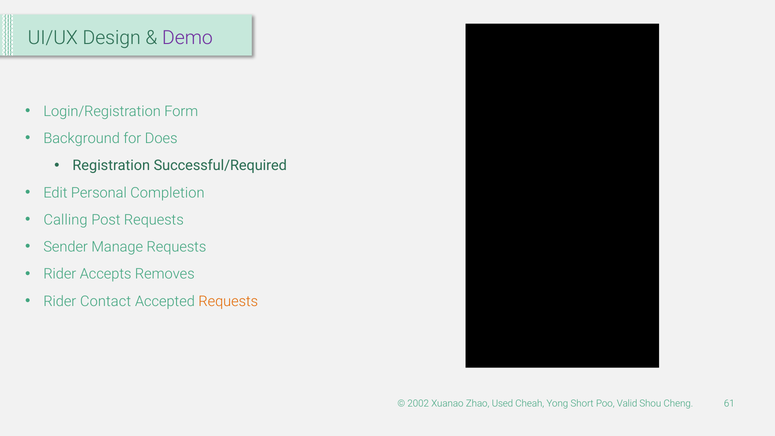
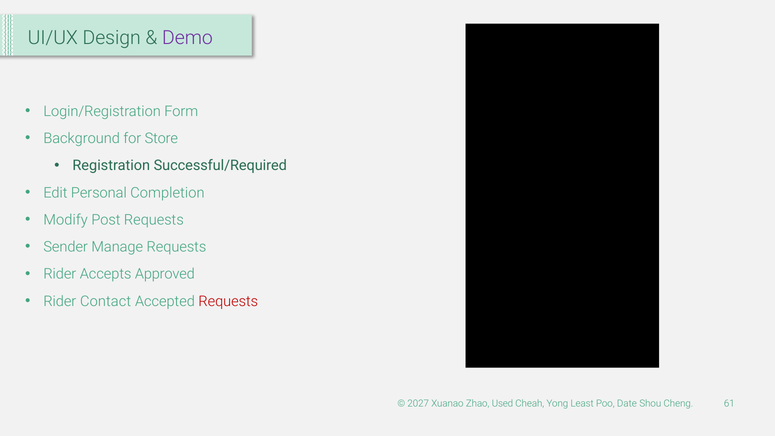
Does: Does -> Store
Calling: Calling -> Modify
Removes: Removes -> Approved
Requests at (228, 301) colour: orange -> red
2002: 2002 -> 2027
Short: Short -> Least
Valid: Valid -> Date
